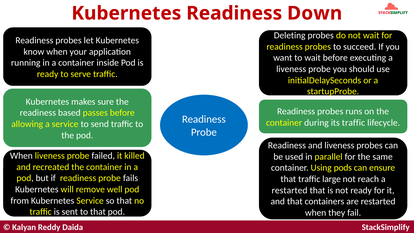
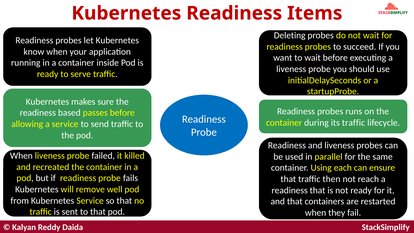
Down: Down -> Items
pods: pods -> each
large: large -> then
restarted at (290, 190): restarted -> readiness
